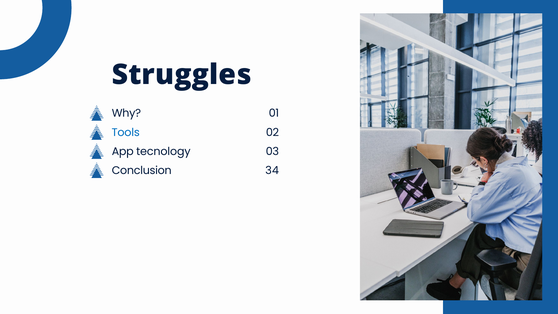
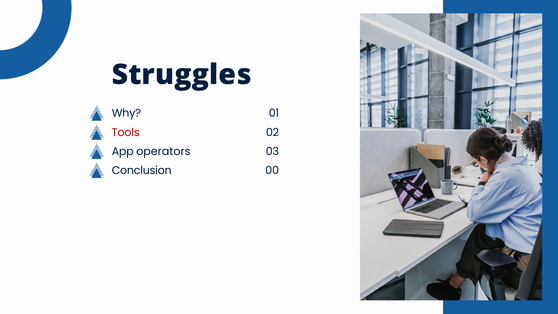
Tools colour: blue -> red
tecnology: tecnology -> operators
34: 34 -> 00
